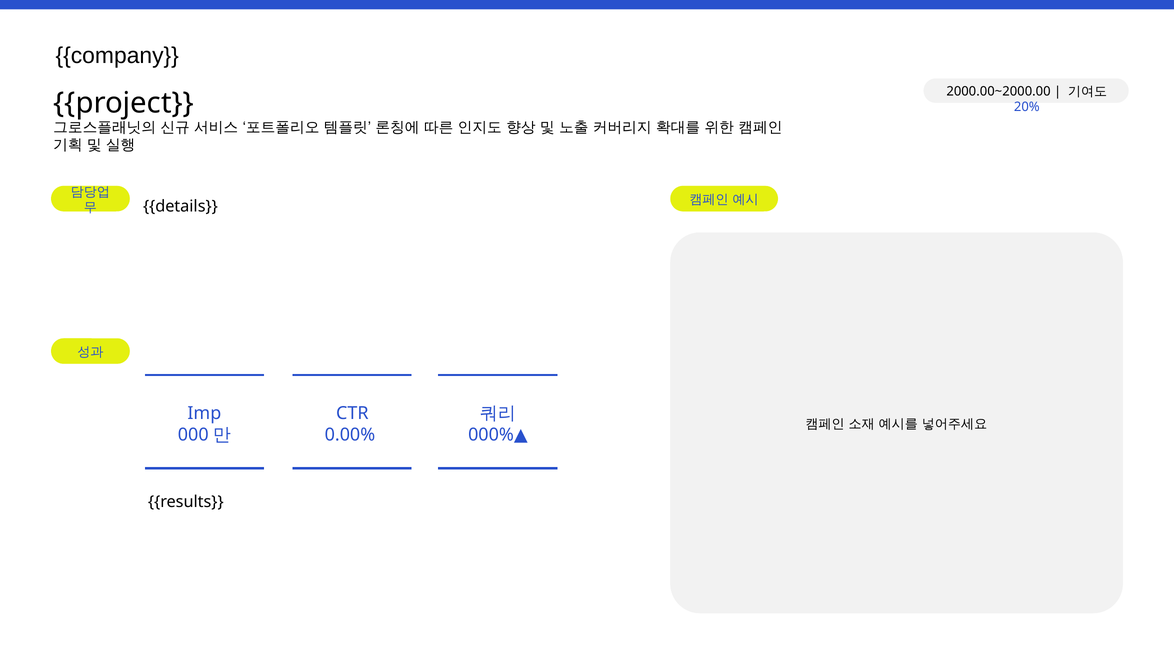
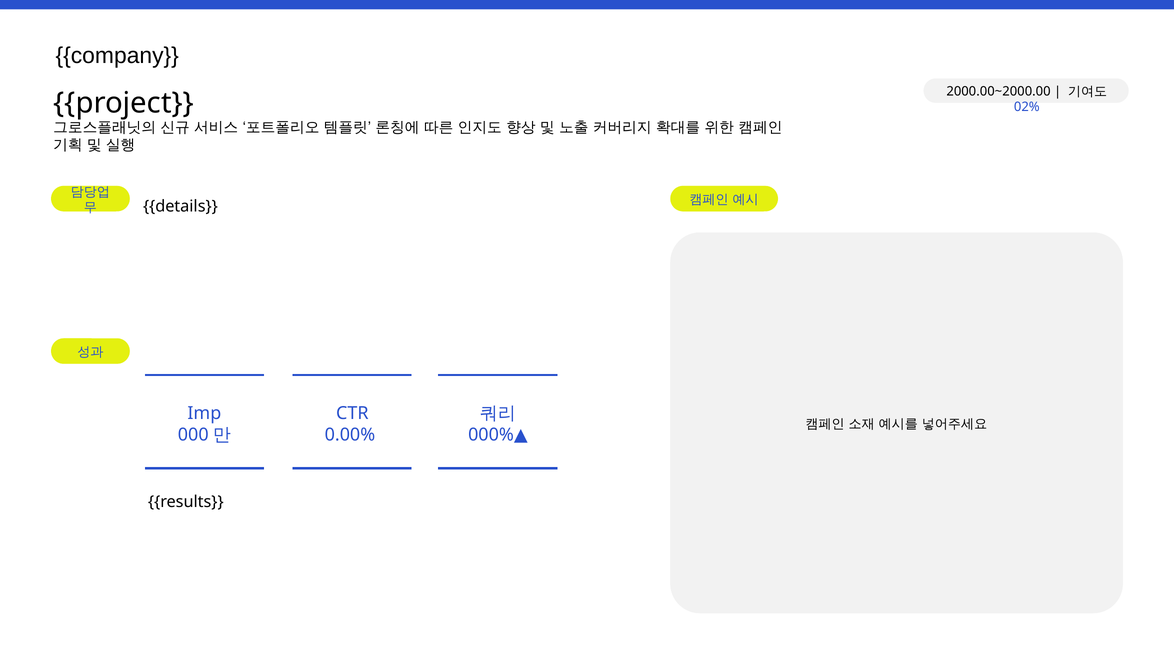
20%: 20% -> 02%
